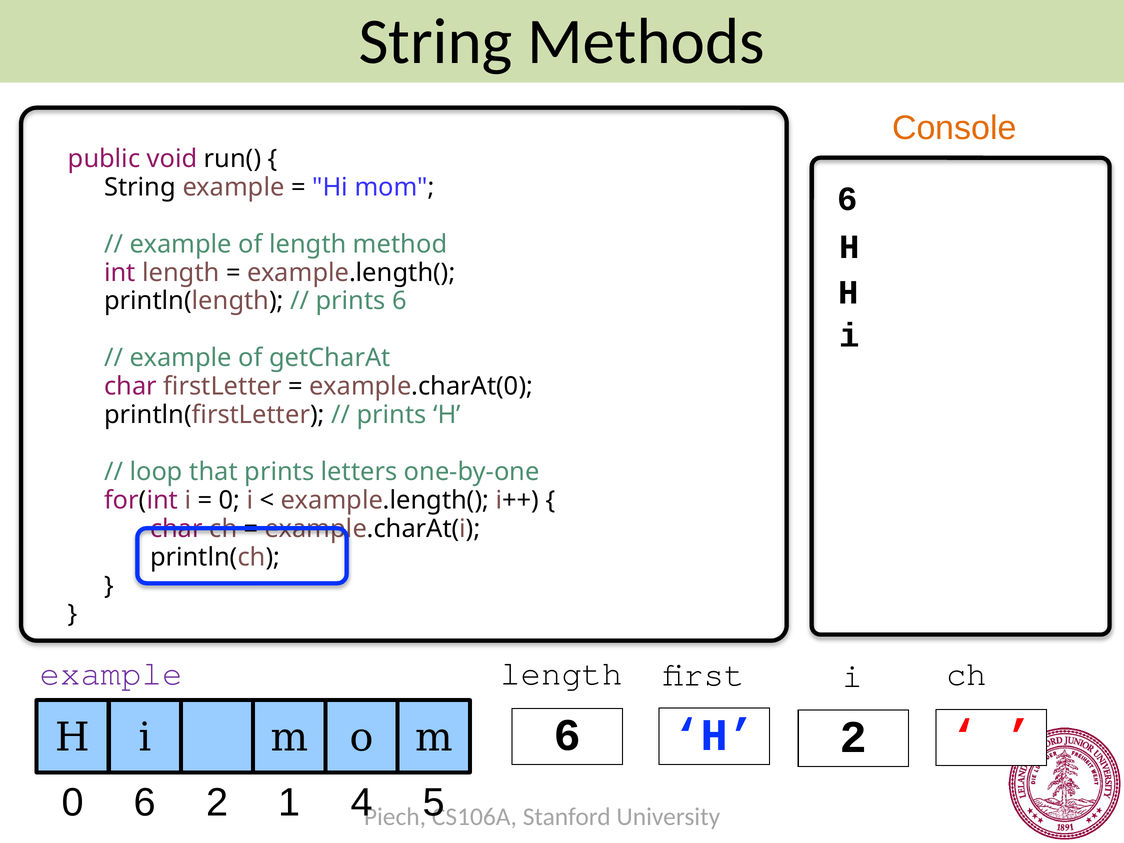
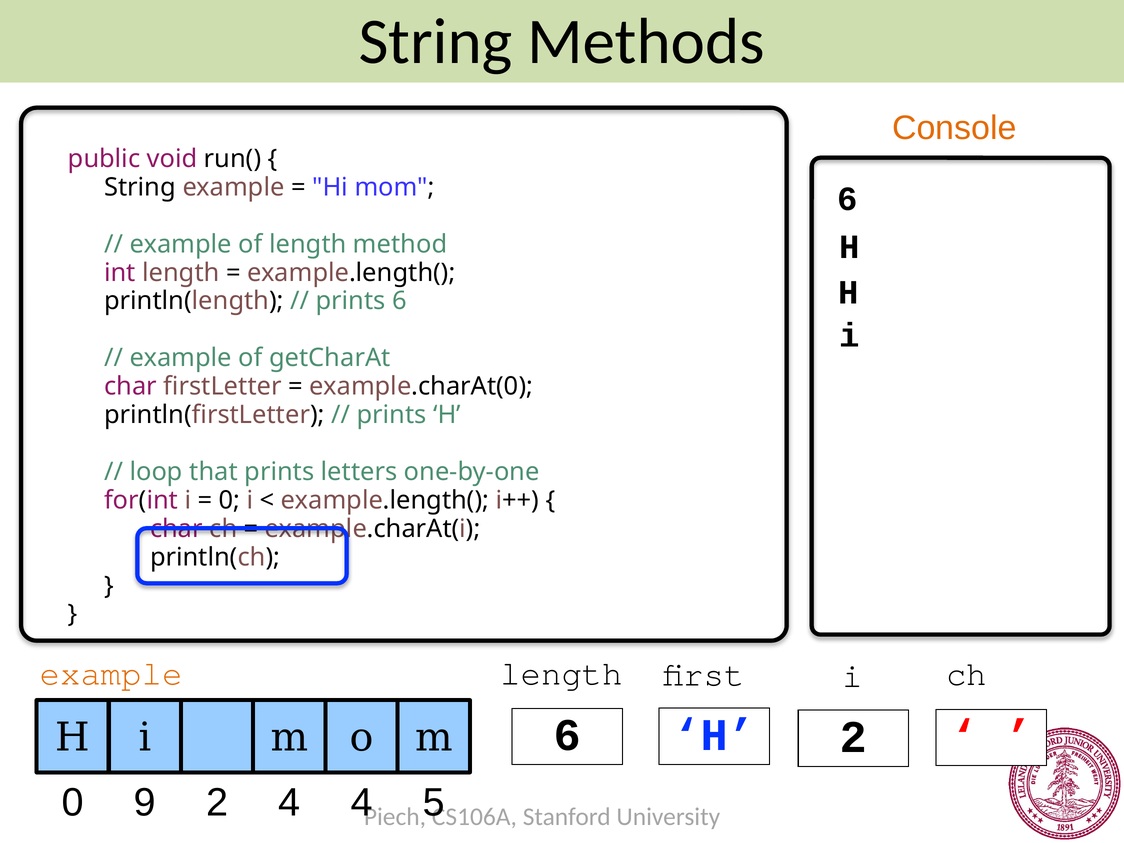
example at (111, 673) colour: purple -> orange
0 6: 6 -> 9
2 1: 1 -> 4
